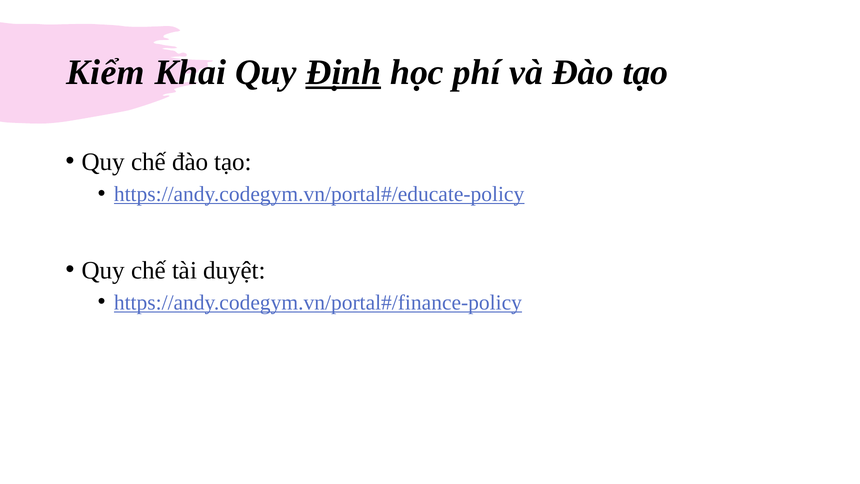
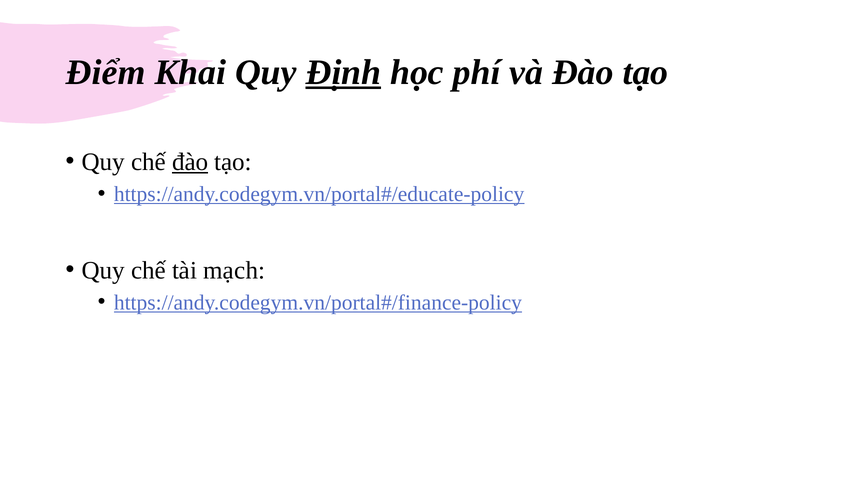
Kiểm: Kiểm -> Điểm
đào at (190, 162) underline: none -> present
duyệt: duyệt -> mạch
